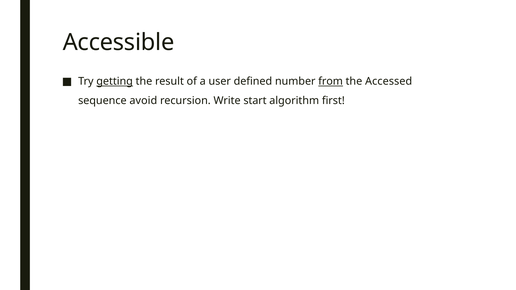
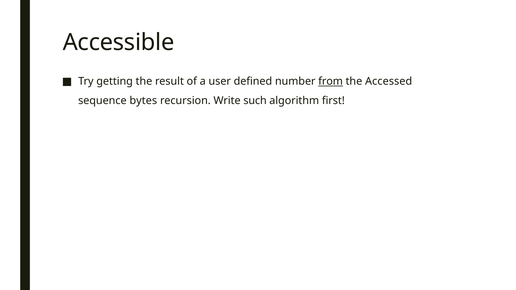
getting underline: present -> none
avoid: avoid -> bytes
start: start -> such
